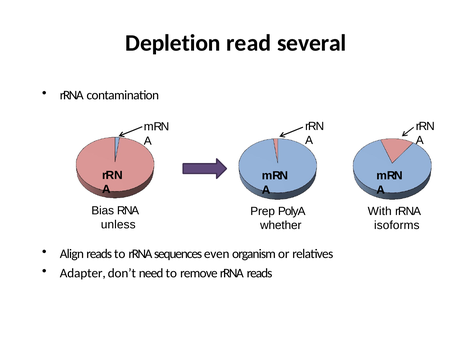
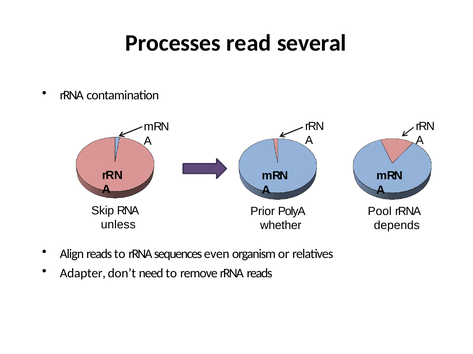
Depletion: Depletion -> Processes
Bias: Bias -> Skip
Prep: Prep -> Prior
With: With -> Pool
isoforms: isoforms -> depends
